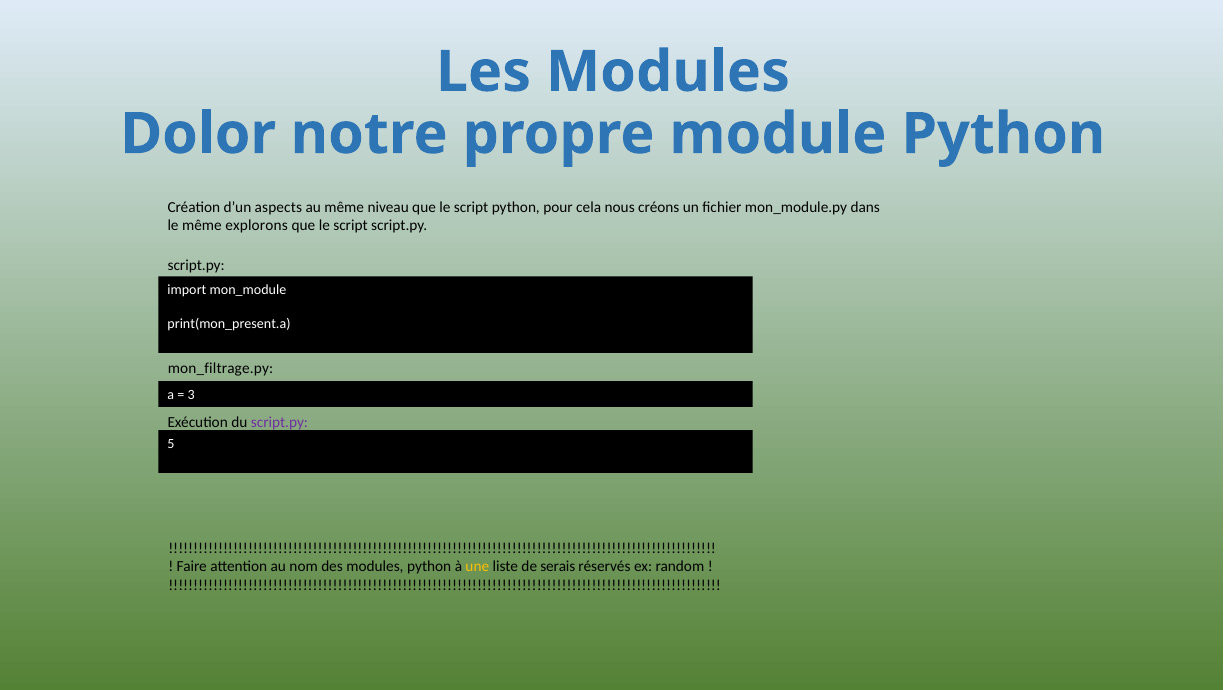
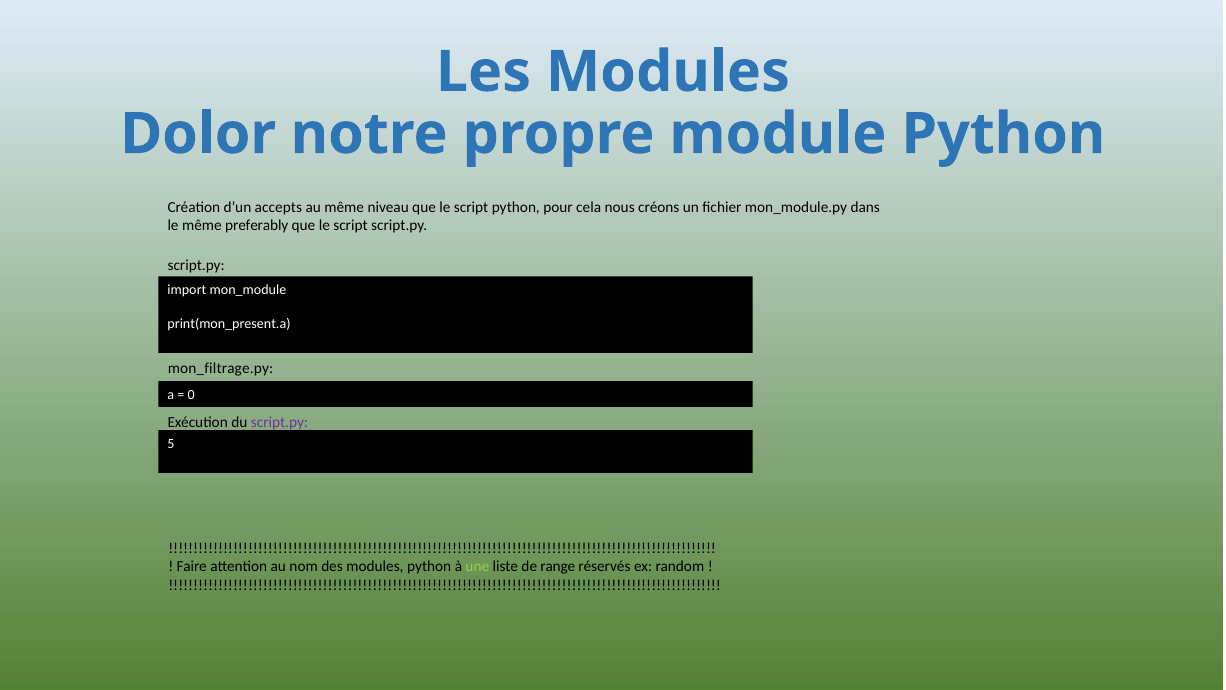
aspects: aspects -> accepts
explorons: explorons -> preferably
3: 3 -> 0
une colour: yellow -> light green
serais: serais -> range
